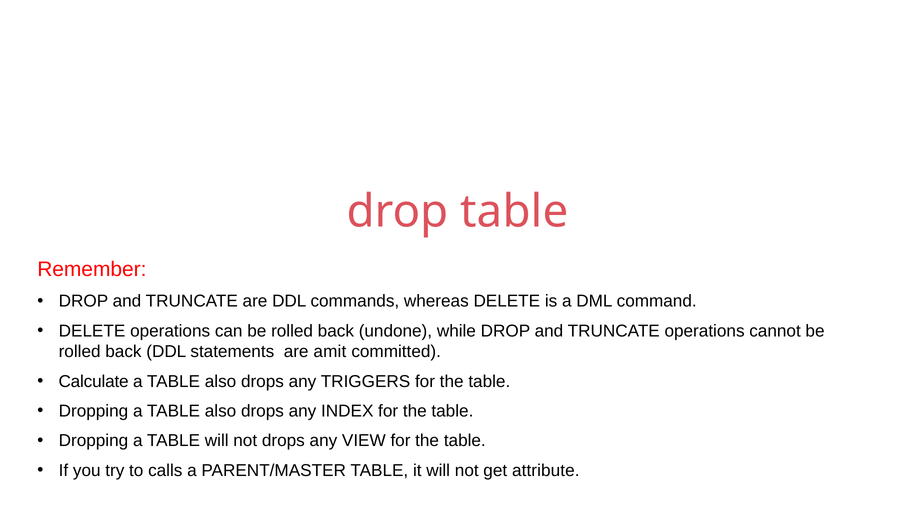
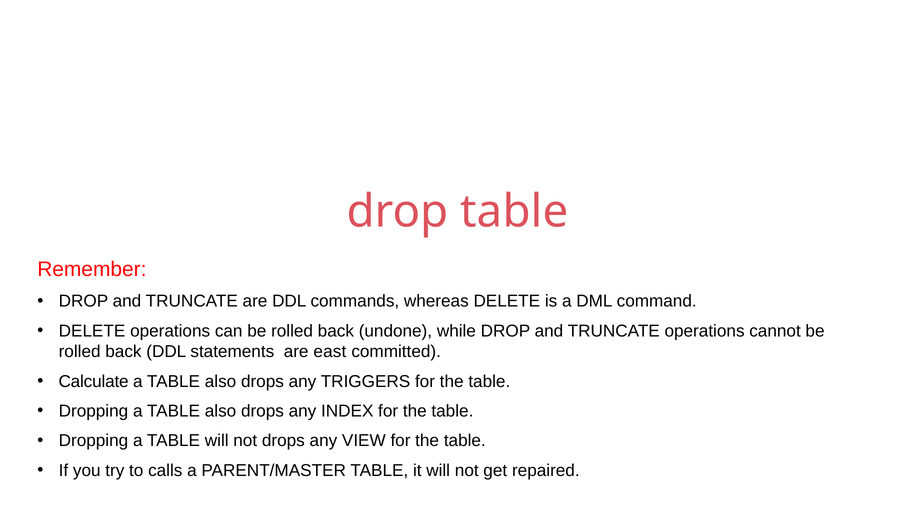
amit: amit -> east
attribute: attribute -> repaired
